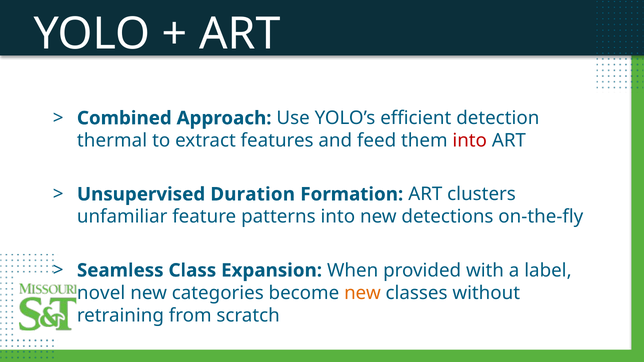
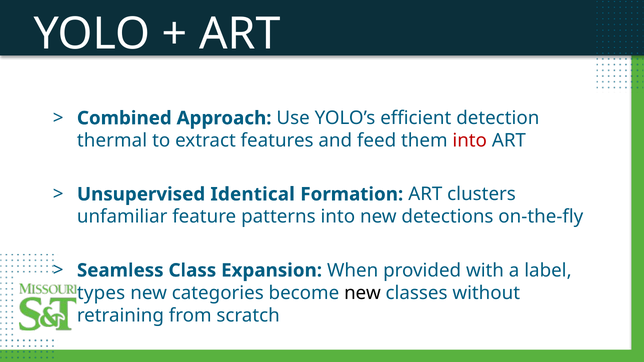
Duration: Duration -> Identical
novel: novel -> types
new at (362, 293) colour: orange -> black
